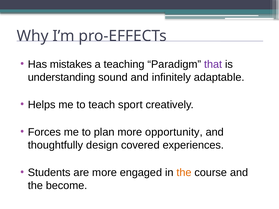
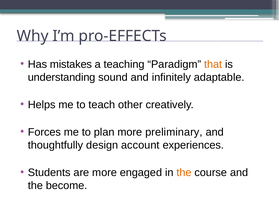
that colour: purple -> orange
sport: sport -> other
opportunity: opportunity -> preliminary
covered: covered -> account
